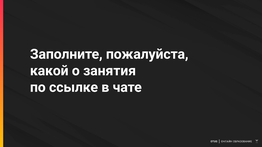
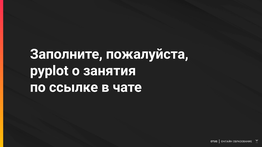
какой: какой -> pyplot
